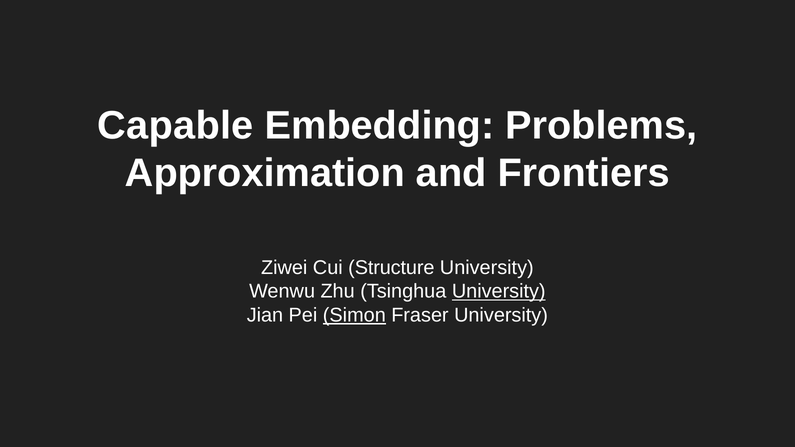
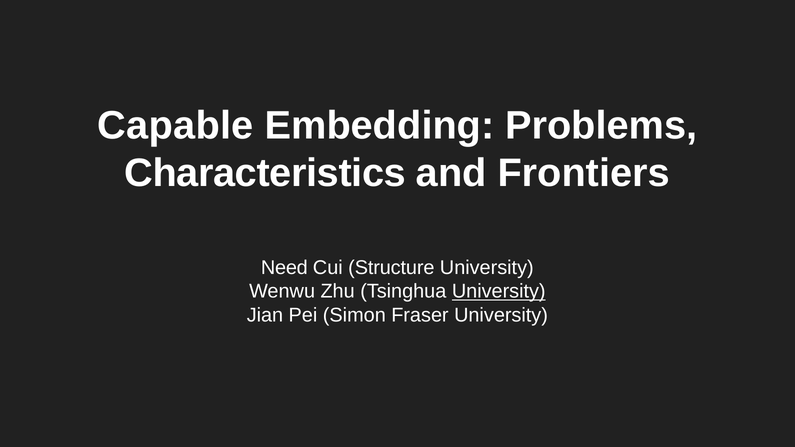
Approximation: Approximation -> Characteristics
Ziwei: Ziwei -> Need
Simon underline: present -> none
